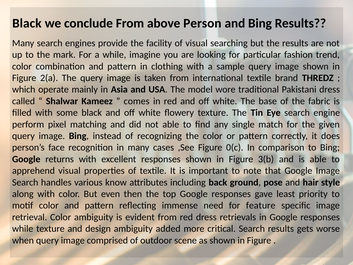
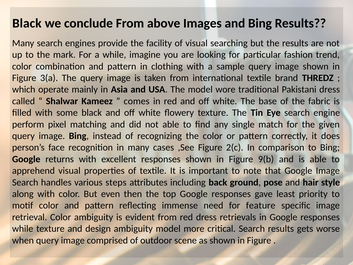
Person: Person -> Images
2(a: 2(a -> 3(a
0(c: 0(c -> 2(c
3(b: 3(b -> 9(b
know: know -> steps
ambiguity added: added -> model
